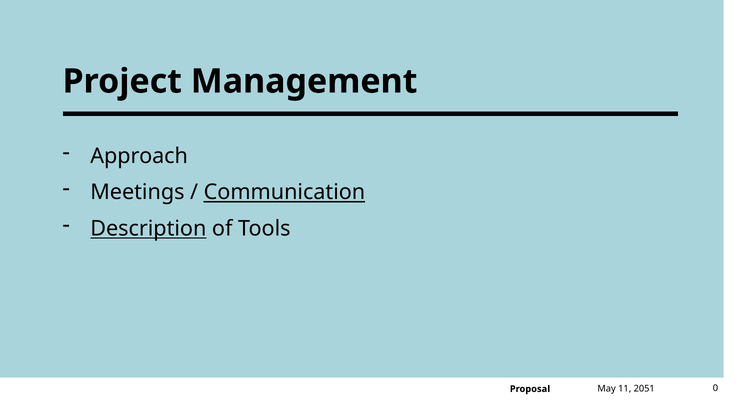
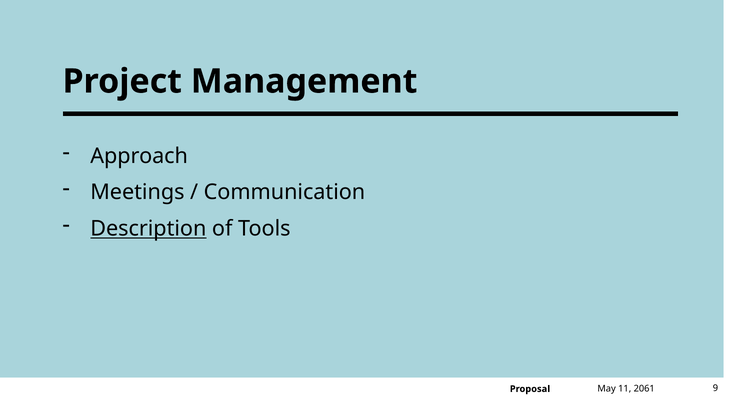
Communication underline: present -> none
2051: 2051 -> 2061
0: 0 -> 9
